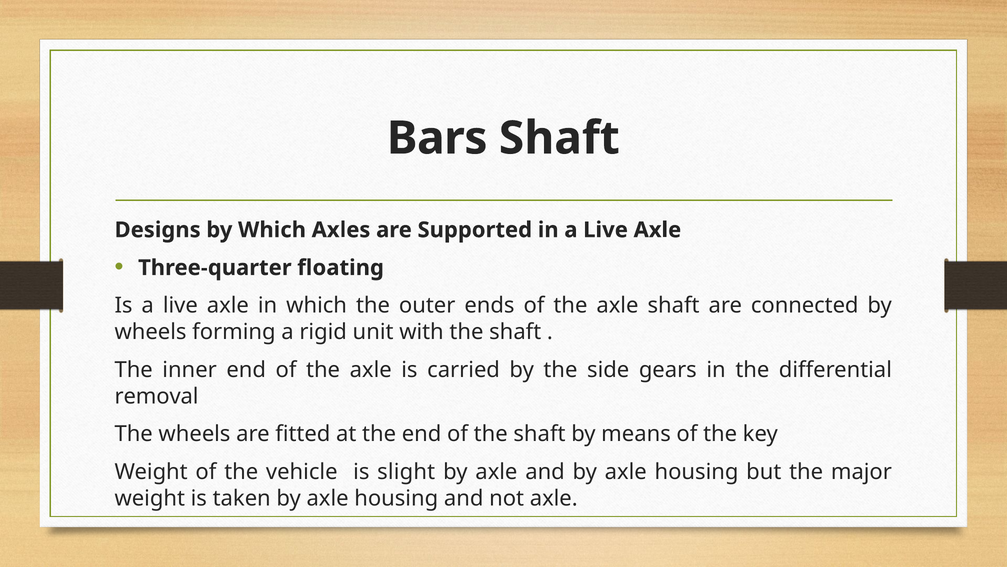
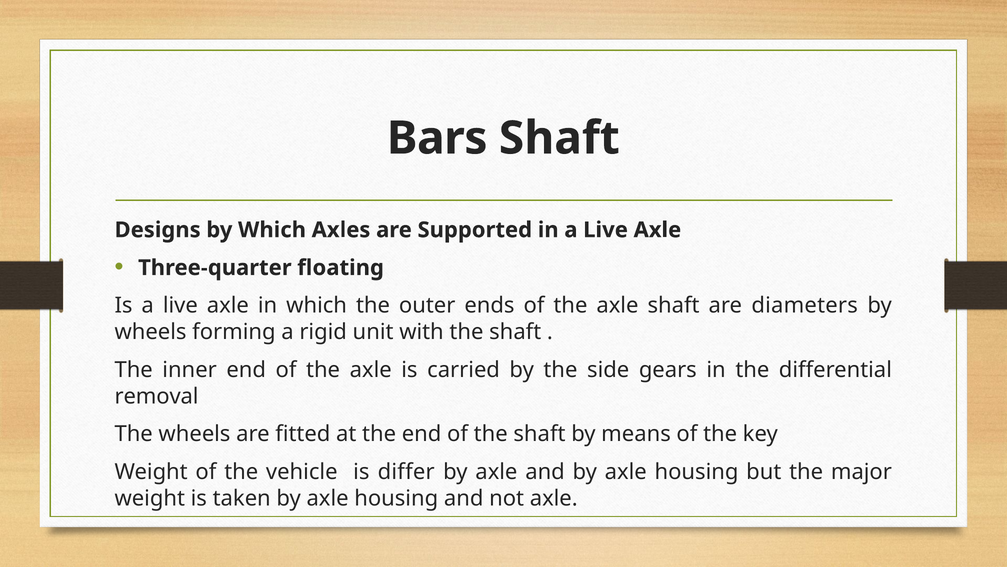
connected: connected -> diameters
slight: slight -> differ
